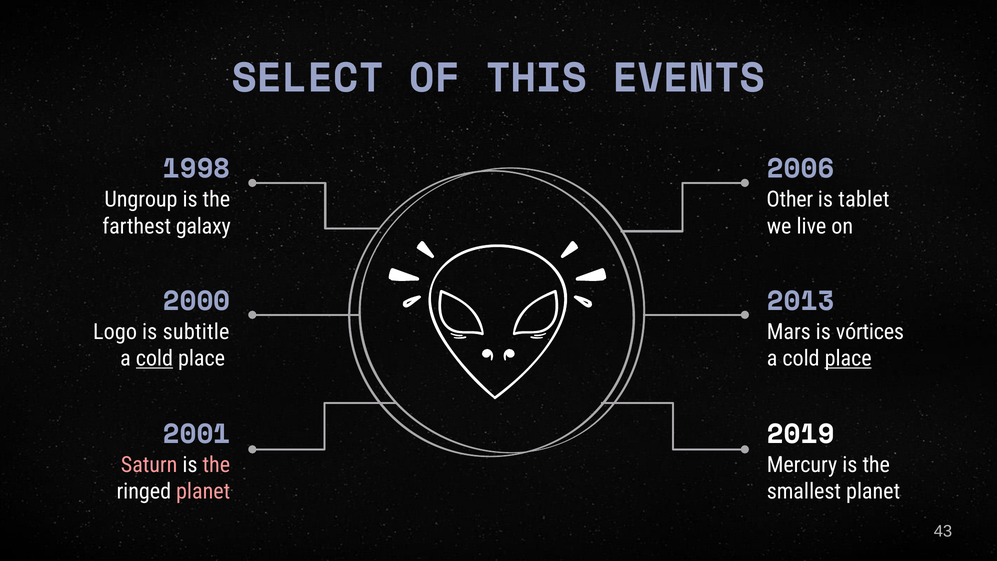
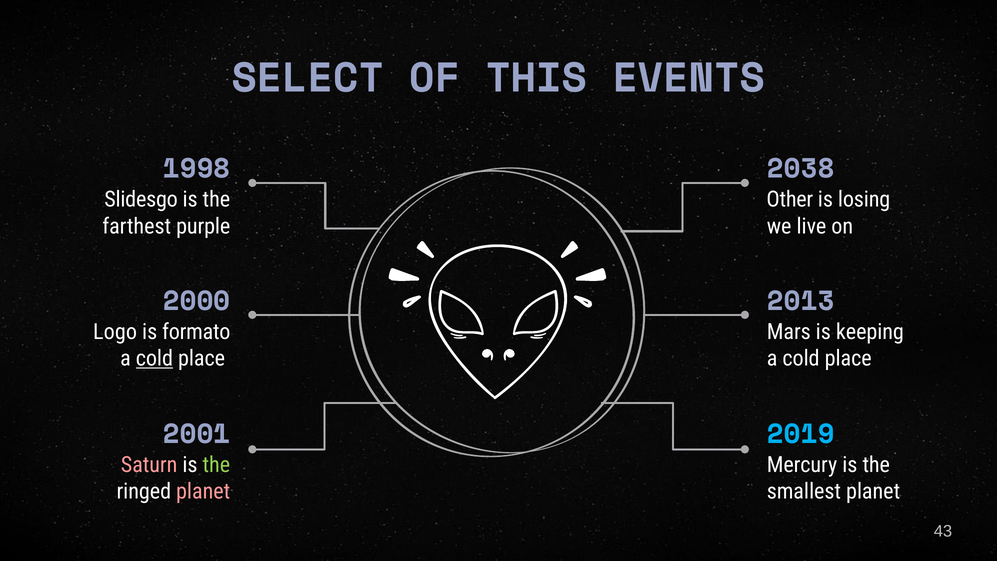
2006: 2006 -> 2038
Ungroup: Ungroup -> Slidesgo
tablet: tablet -> losing
galaxy: galaxy -> purple
subtitle: subtitle -> formato
vórtices: vórtices -> keeping
place at (848, 358) underline: present -> none
2019 colour: white -> light blue
the at (216, 465) colour: pink -> light green
